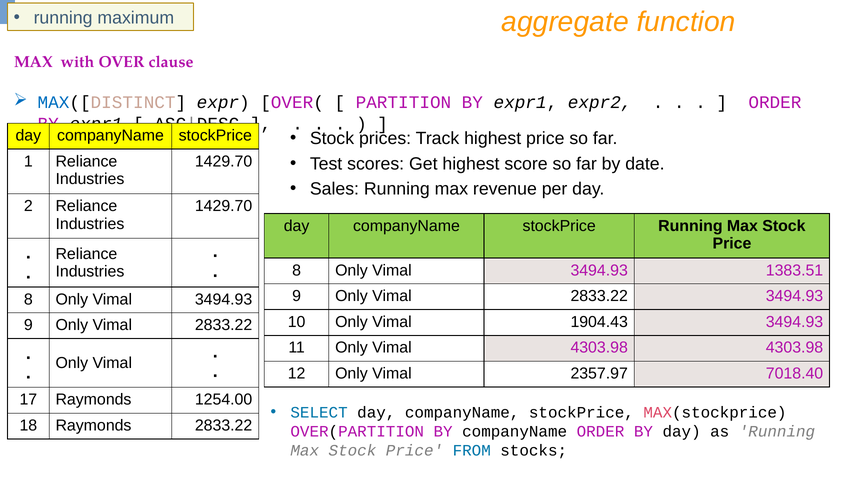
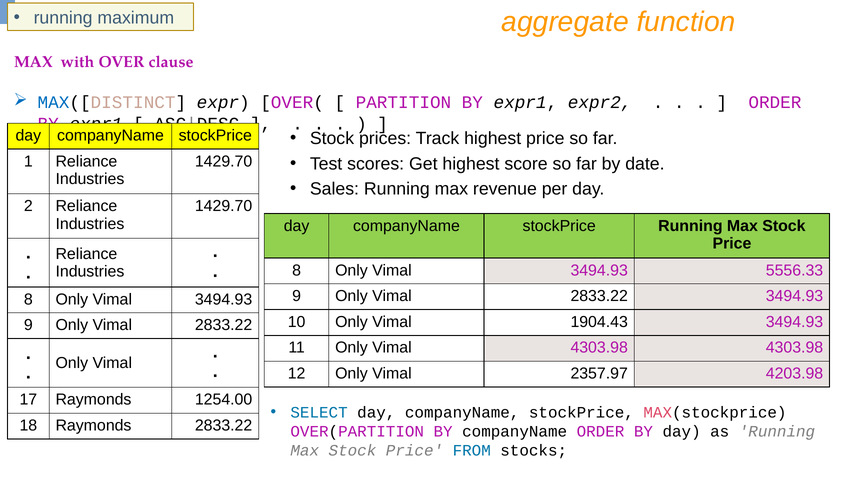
1383.51: 1383.51 -> 5556.33
7018.40: 7018.40 -> 4203.98
